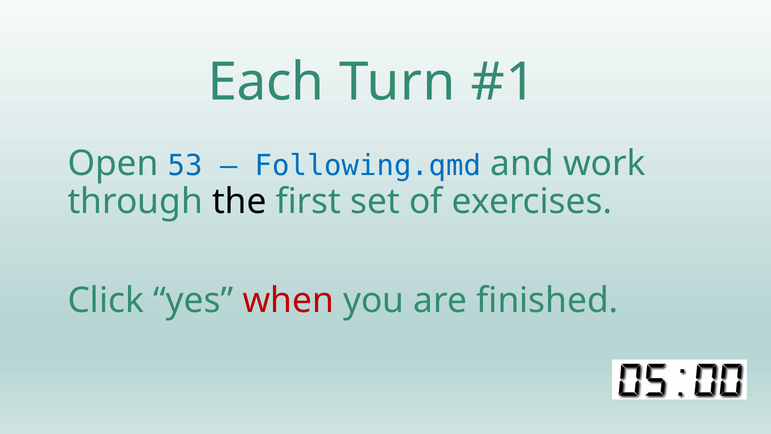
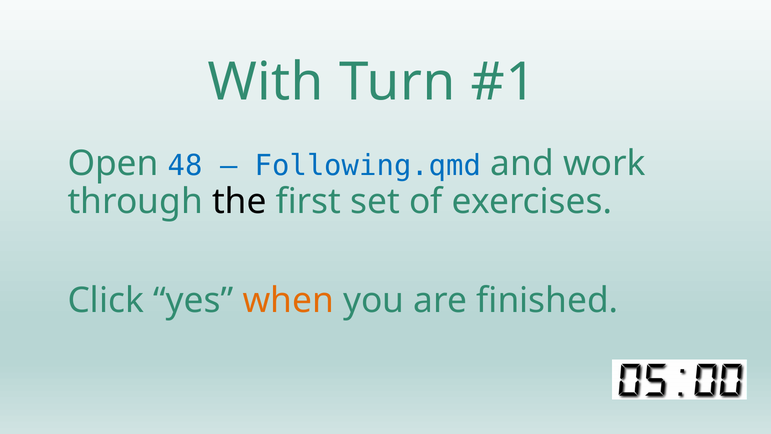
Each: Each -> With
53: 53 -> 48
when colour: red -> orange
